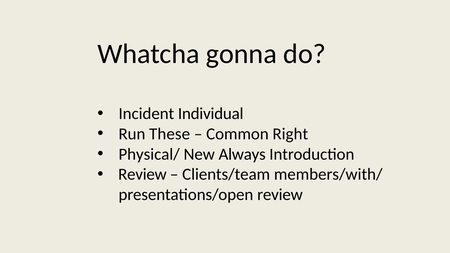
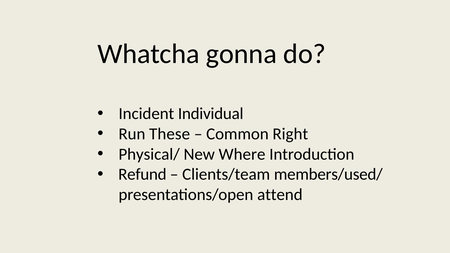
Always: Always -> Where
Review at (142, 175): Review -> Refund
members/with/: members/with/ -> members/used/
presentations/open review: review -> attend
